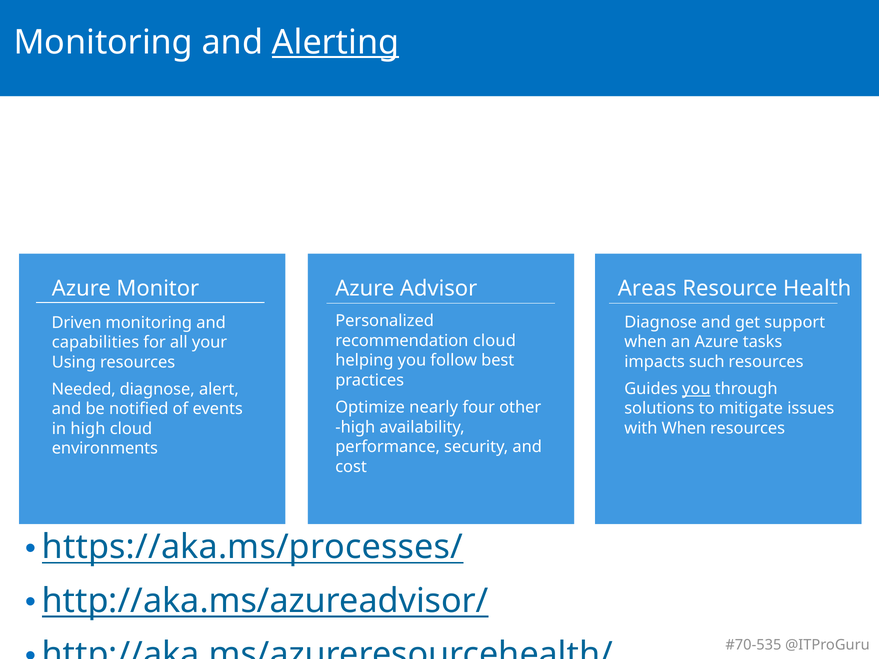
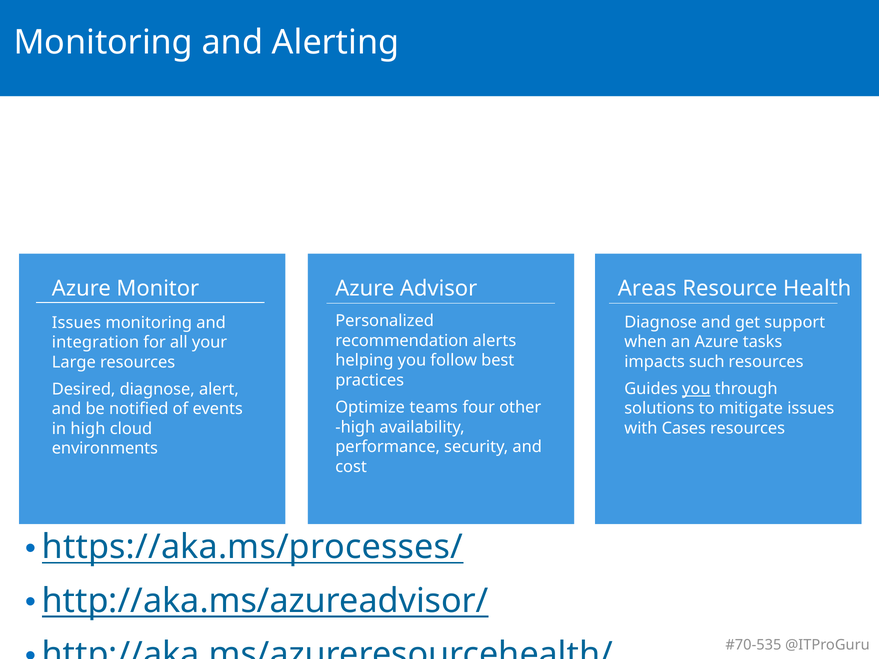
Alerting underline: present -> none
Driven at (77, 323): Driven -> Issues
recommendation cloud: cloud -> alerts
capabilities: capabilities -> integration
Using: Using -> Large
Needed: Needed -> Desired
nearly: nearly -> teams
with When: When -> Cases
